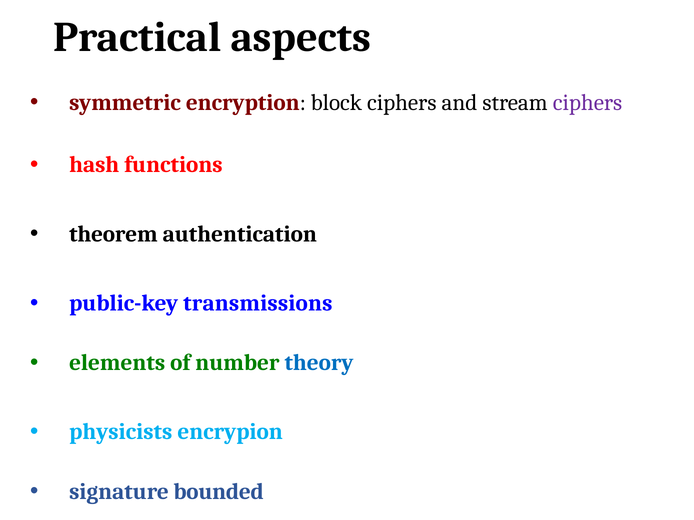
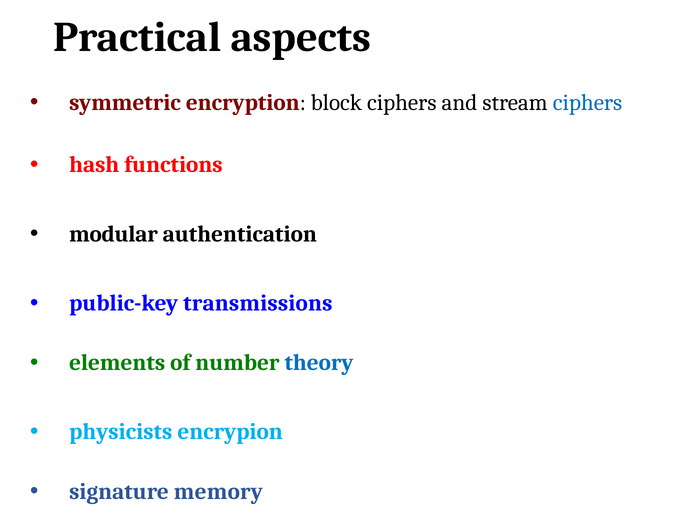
ciphers at (587, 103) colour: purple -> blue
theorem: theorem -> modular
bounded: bounded -> memory
